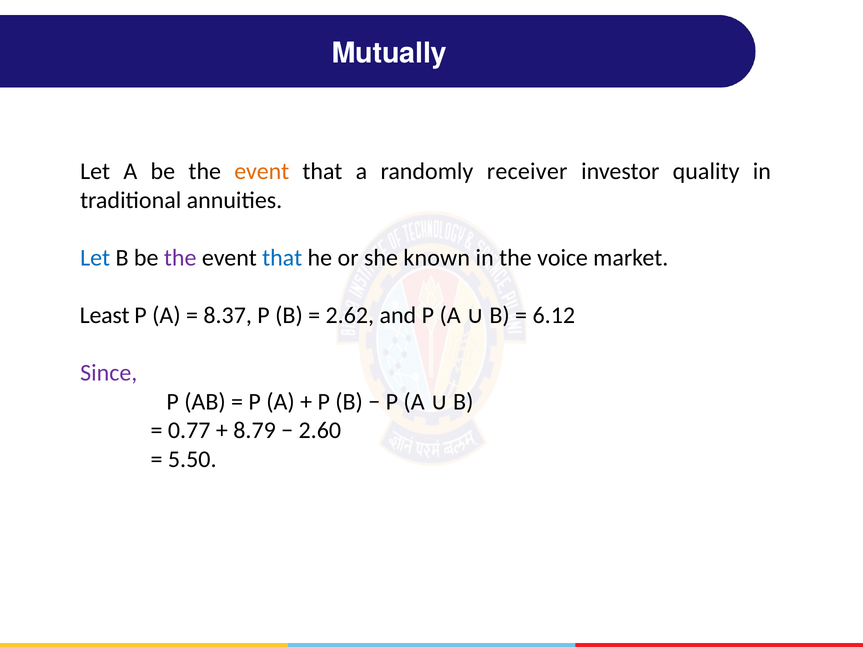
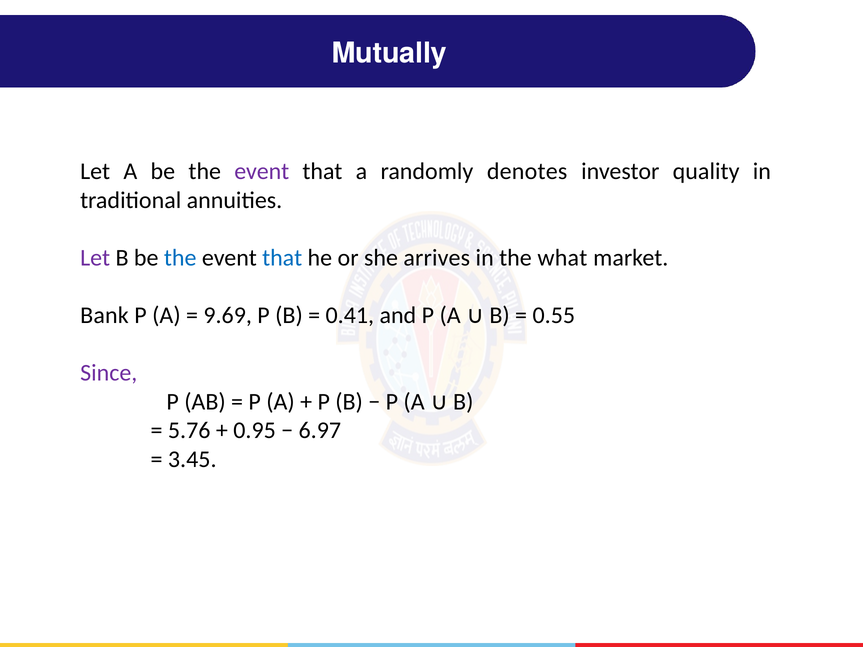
event at (262, 171) colour: orange -> purple
receiver: receiver -> denotes
Let at (95, 258) colour: blue -> purple
the at (180, 258) colour: purple -> blue
known: known -> arrives
voice: voice -> what
Least: Least -> Bank
8.37: 8.37 -> 9.69
2.62: 2.62 -> 0.41
6.12: 6.12 -> 0.55
0.77: 0.77 -> 5.76
8.79: 8.79 -> 0.95
2.60: 2.60 -> 6.97
5.50: 5.50 -> 3.45
